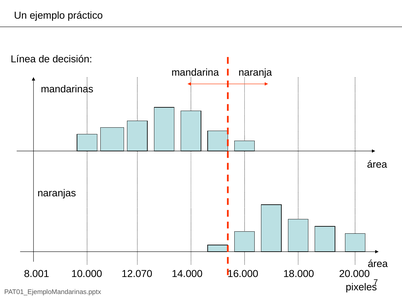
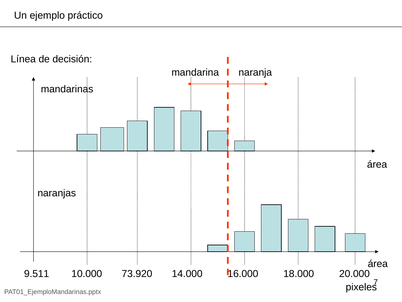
8.001: 8.001 -> 9.511
12.070: 12.070 -> 73.920
